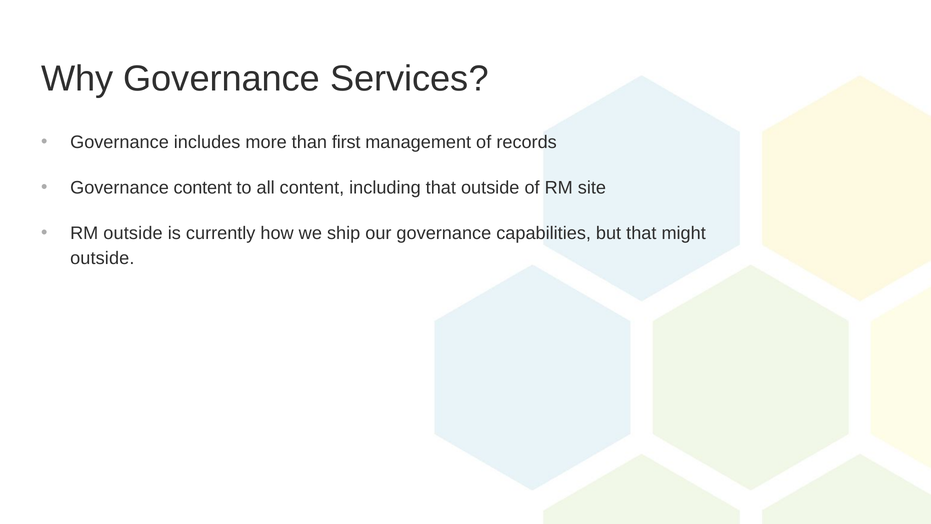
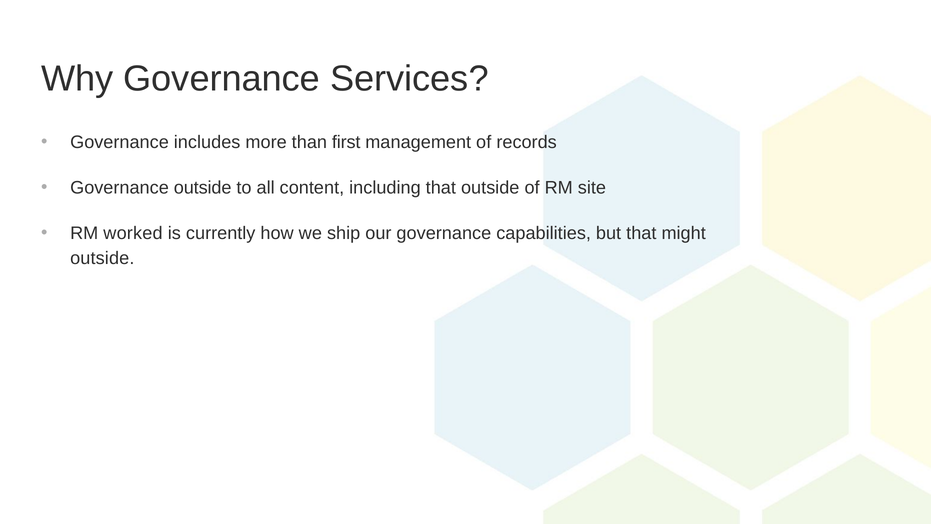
Governance content: content -> outside
RM outside: outside -> worked
